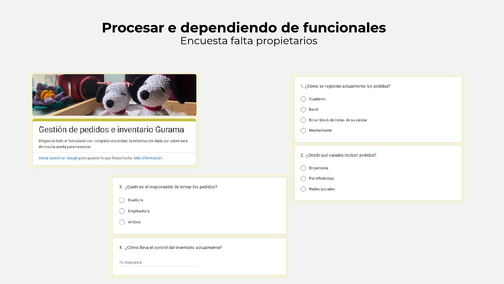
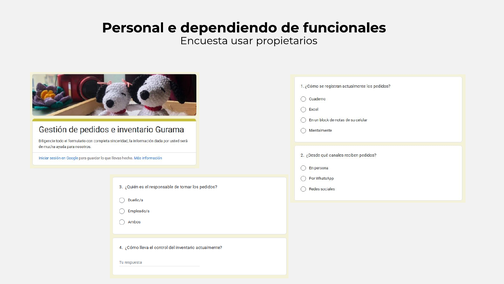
Procesar: Procesar -> Personal
falta: falta -> usar
